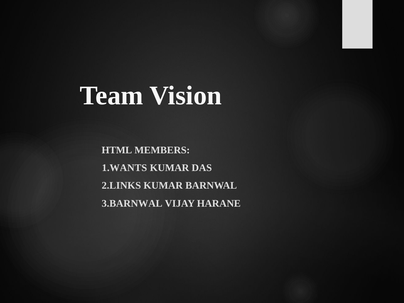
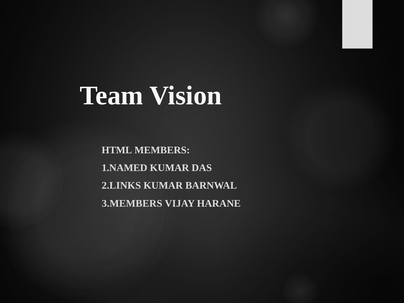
1.WANTS: 1.WANTS -> 1.NAMED
3.BARNWAL: 3.BARNWAL -> 3.MEMBERS
